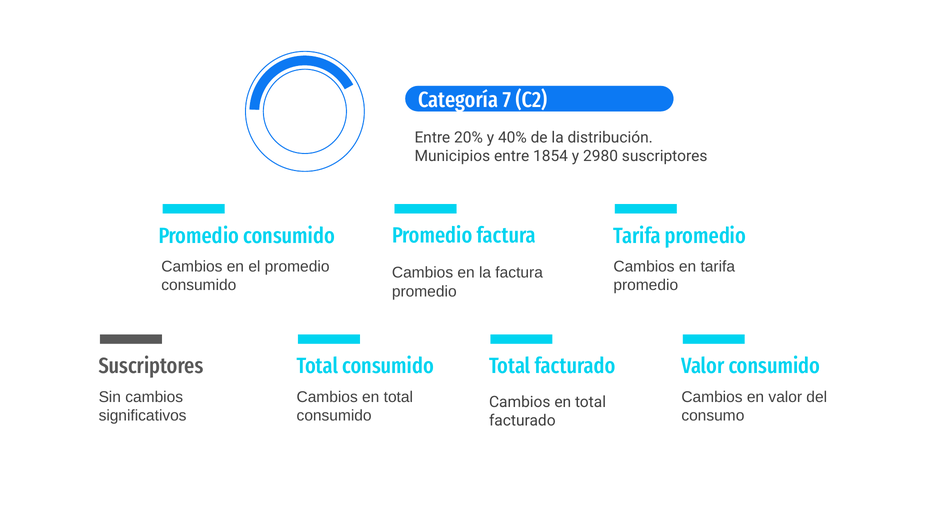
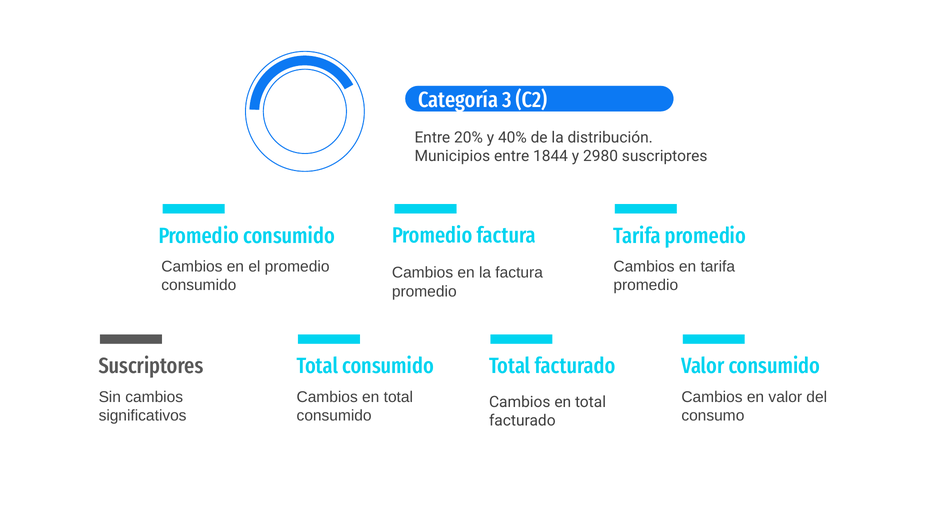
7: 7 -> 3
1854: 1854 -> 1844
